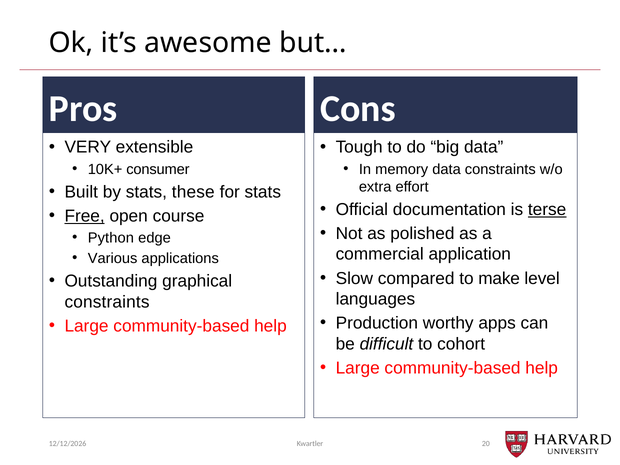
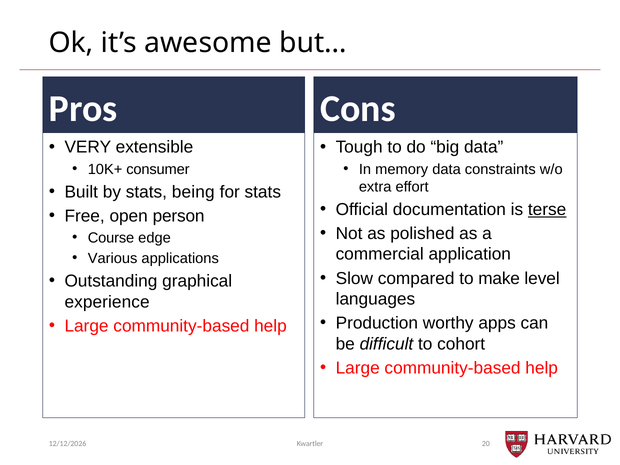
these: these -> being
Free underline: present -> none
course: course -> person
Python: Python -> Course
constraints at (107, 302): constraints -> experience
